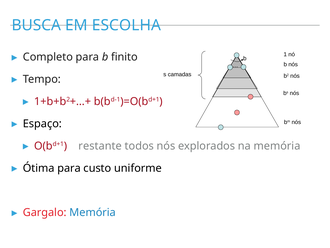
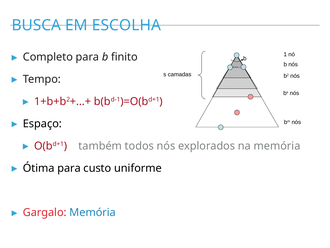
restante: restante -> também
